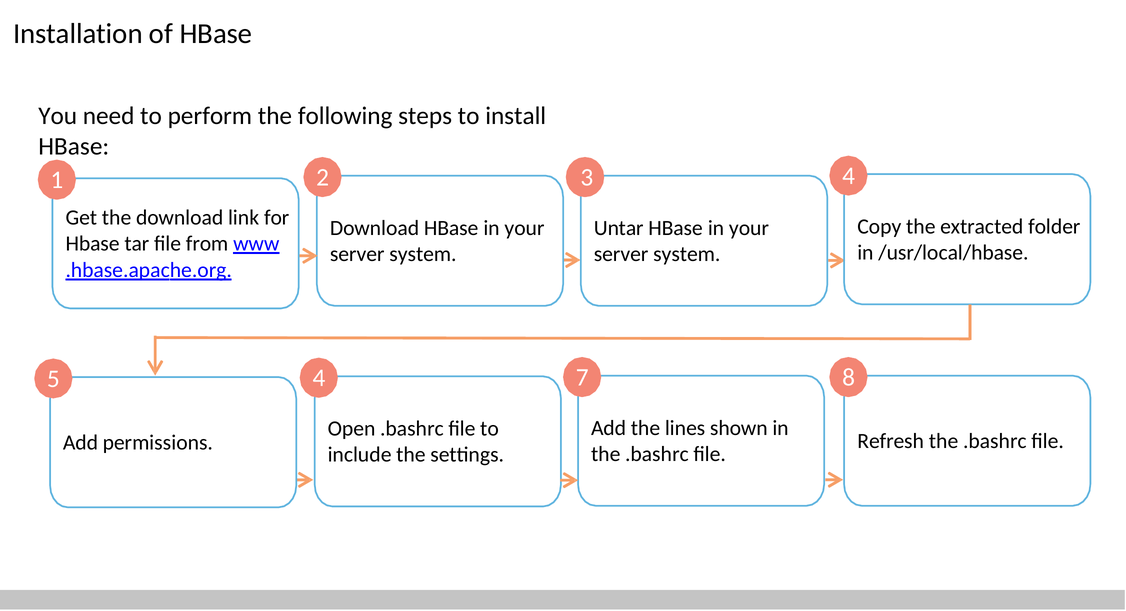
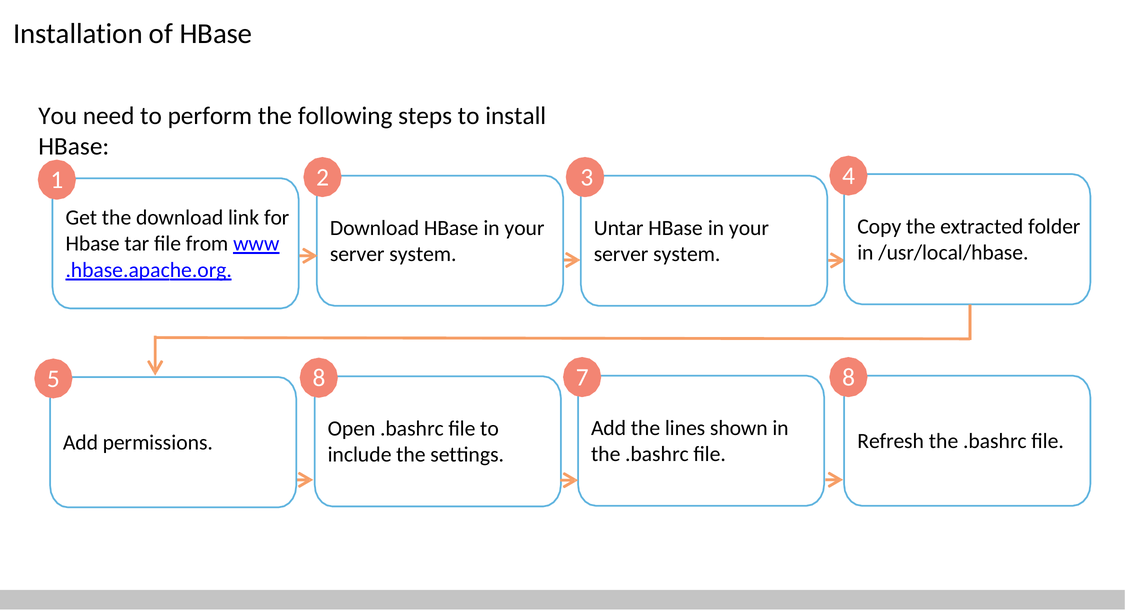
5 4: 4 -> 8
